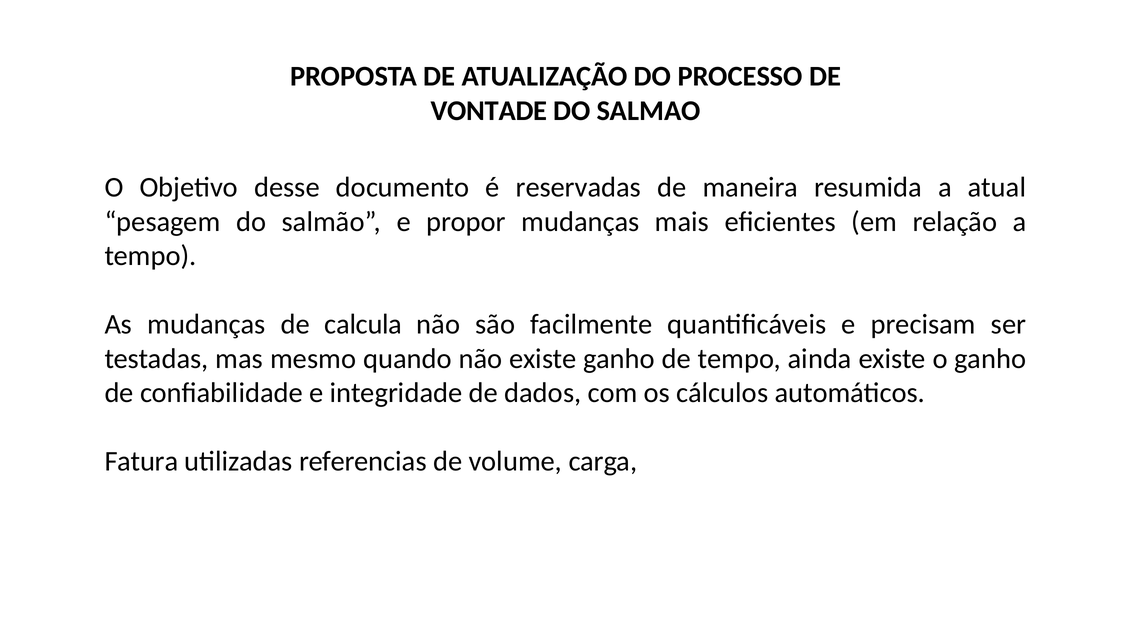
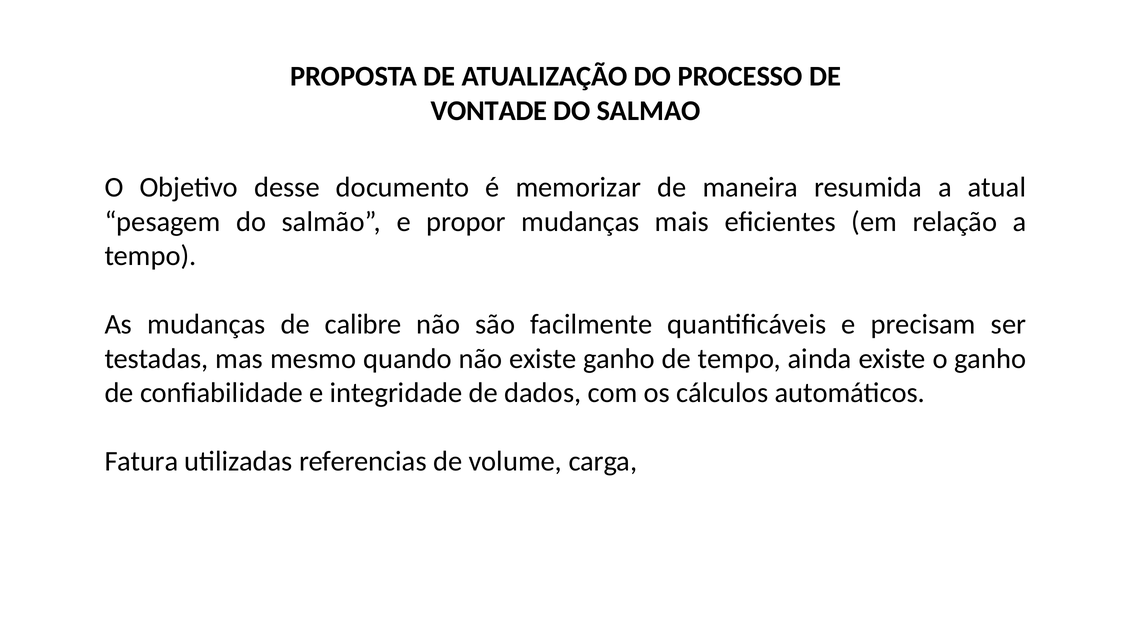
reservadas: reservadas -> memorizar
calcula: calcula -> calibre
